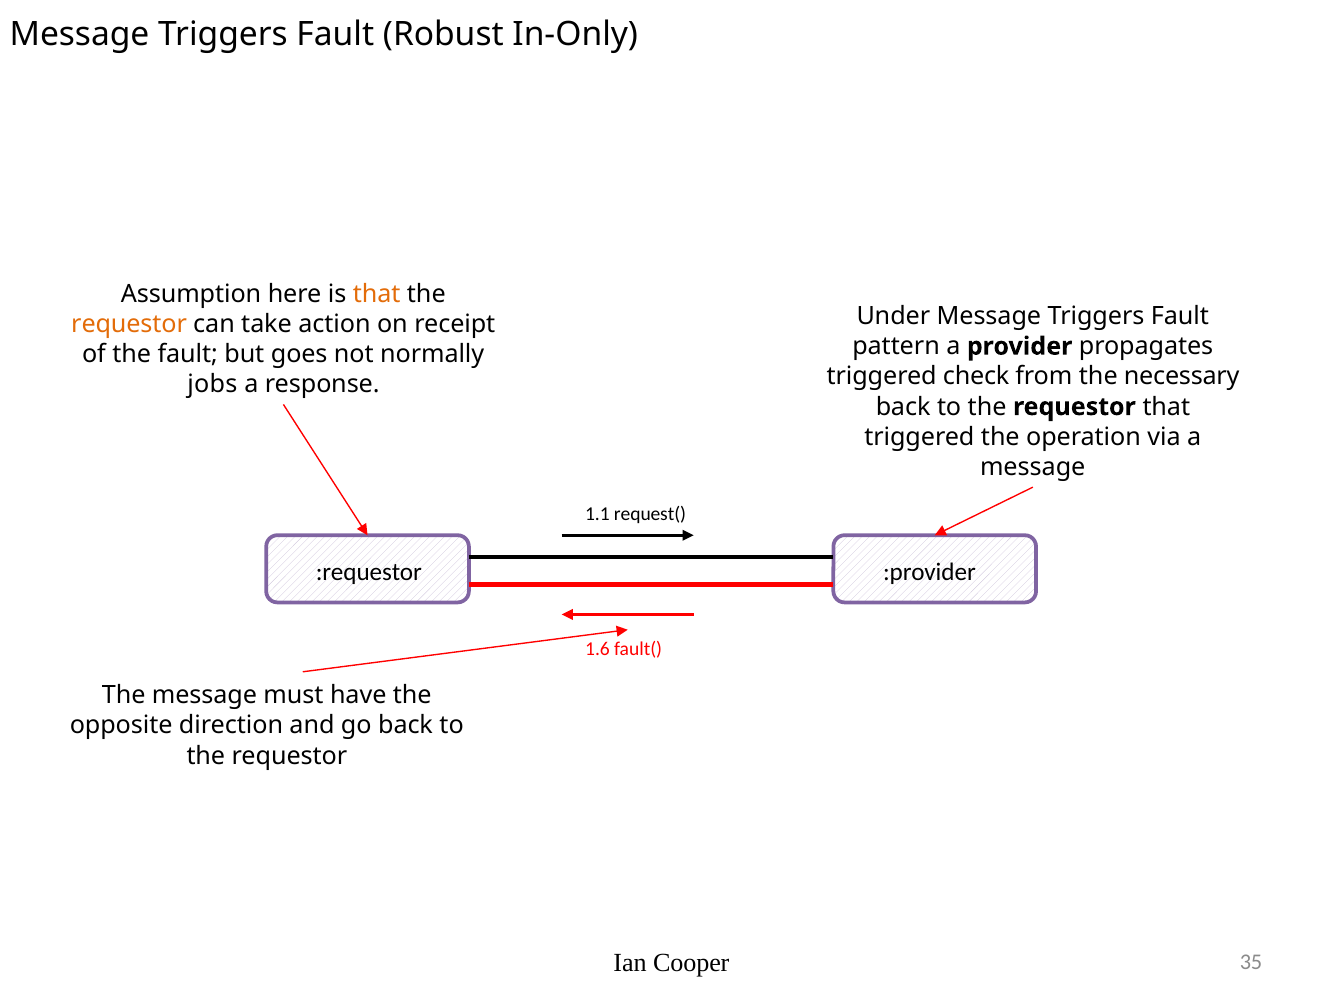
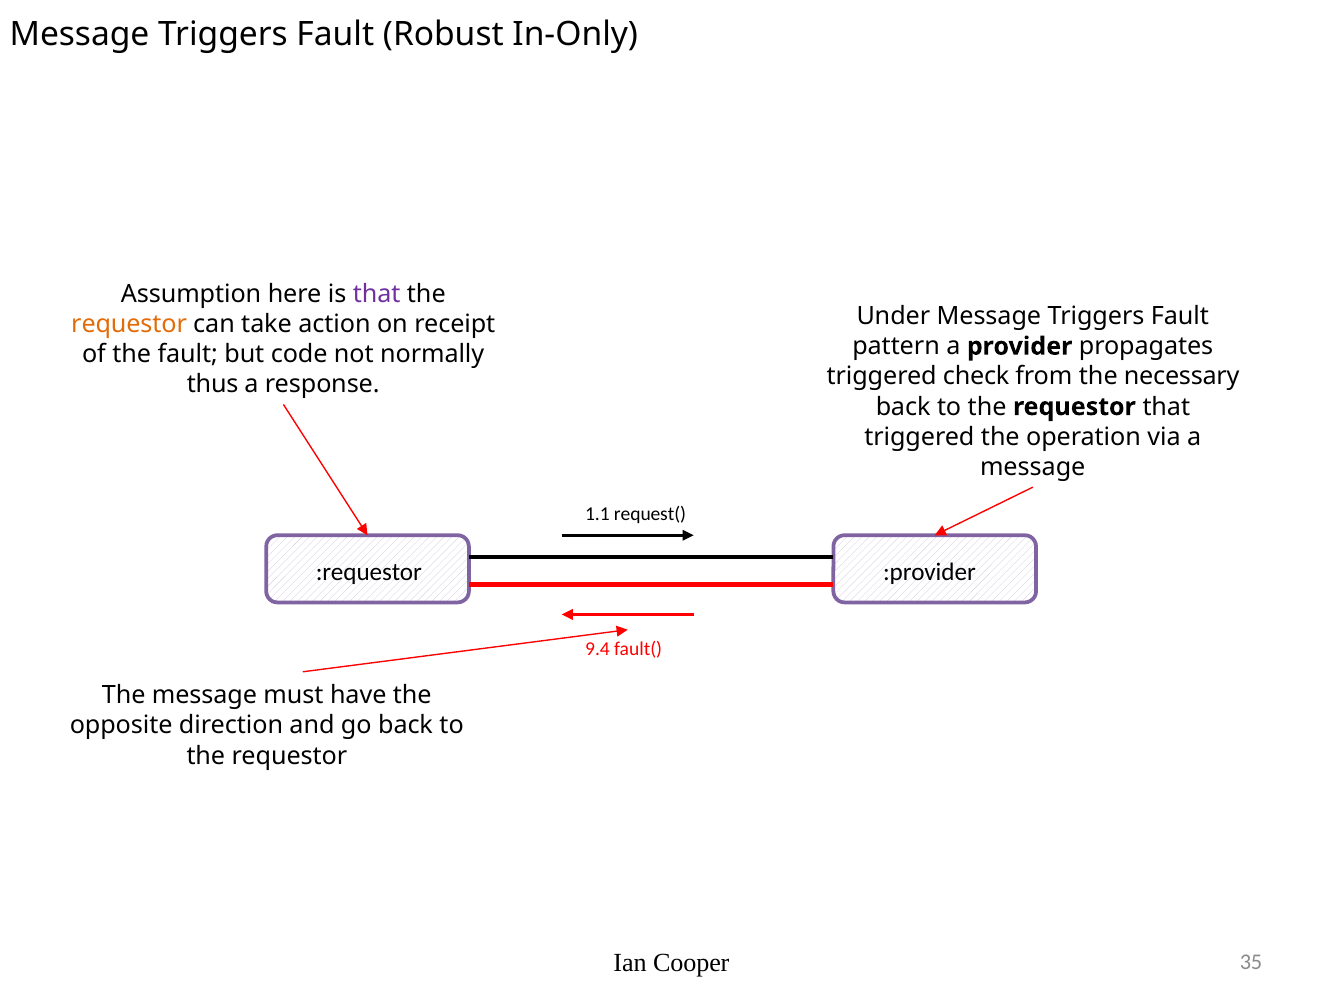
that at (377, 294) colour: orange -> purple
goes: goes -> code
jobs: jobs -> thus
1.6: 1.6 -> 9.4
